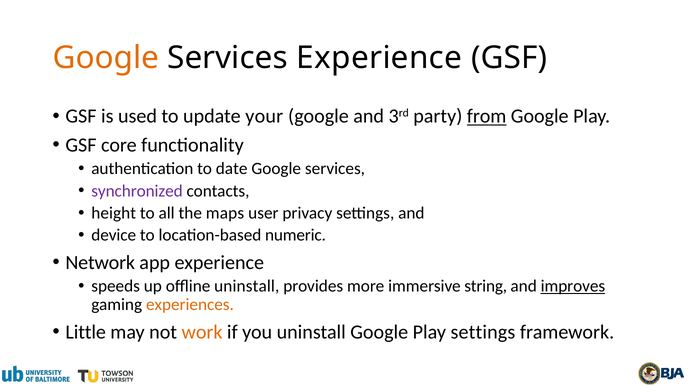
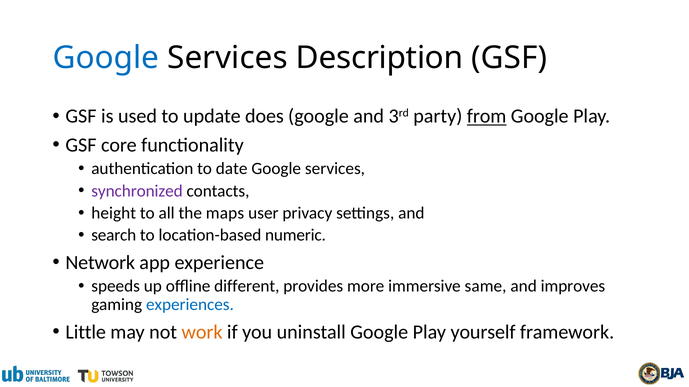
Google at (106, 58) colour: orange -> blue
Services Experience: Experience -> Description
your: your -> does
device: device -> search
offline uninstall: uninstall -> different
string: string -> same
improves underline: present -> none
experiences colour: orange -> blue
Play settings: settings -> yourself
